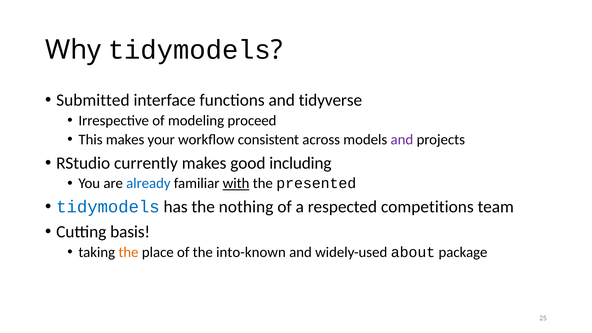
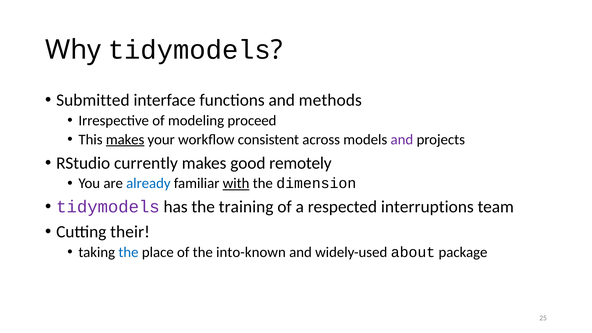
tidyverse: tidyverse -> methods
makes at (125, 140) underline: none -> present
including: including -> remotely
presented: presented -> dimension
tidymodels at (108, 207) colour: blue -> purple
nothing: nothing -> training
competitions: competitions -> interruptions
basis: basis -> their
the at (128, 252) colour: orange -> blue
